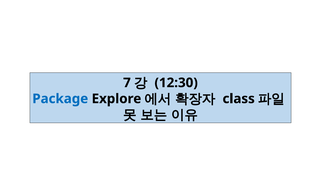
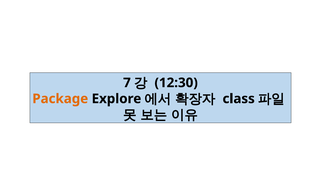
Package colour: blue -> orange
